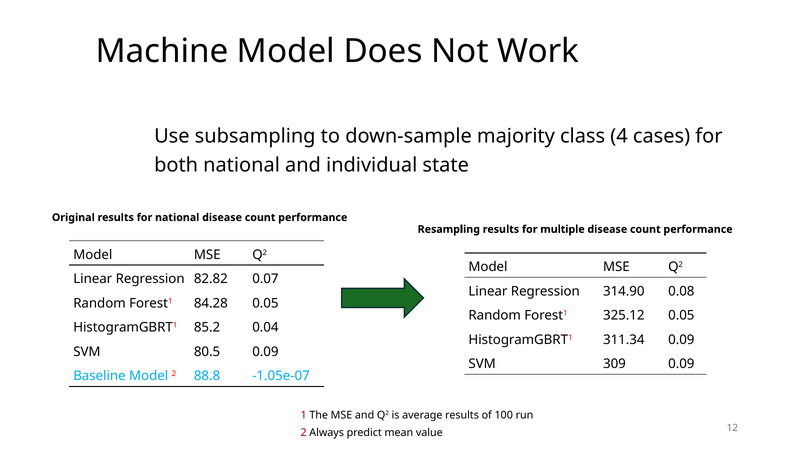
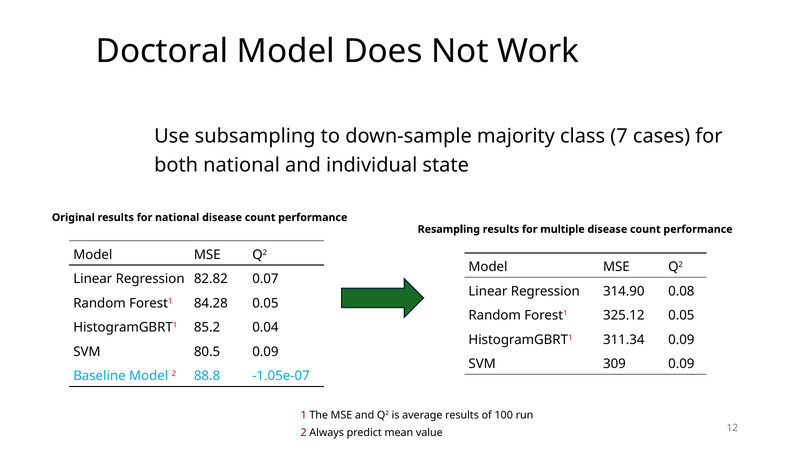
Machine: Machine -> Doctoral
4: 4 -> 7
